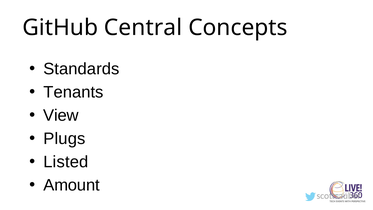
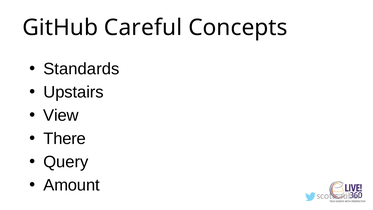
Central: Central -> Careful
Tenants: Tenants -> Upstairs
Plugs: Plugs -> There
Listed: Listed -> Query
